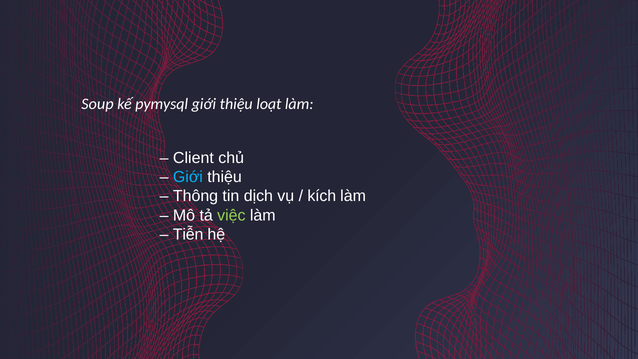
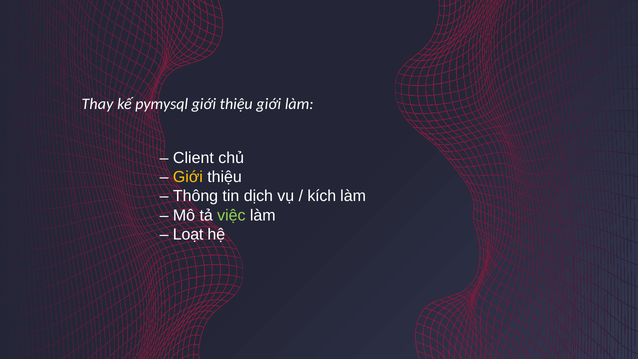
Soup: Soup -> Thay
thiệu loạt: loạt -> giới
Giới at (188, 177) colour: light blue -> yellow
Tiễn: Tiễn -> Loạt
